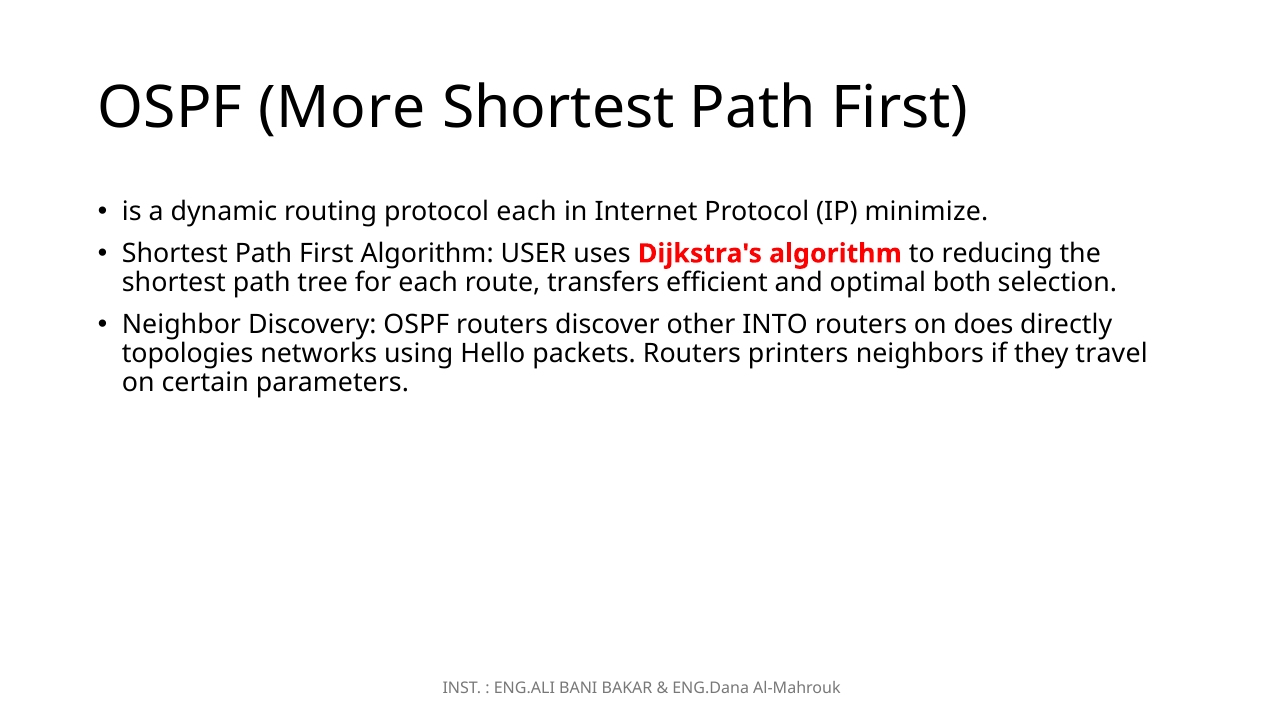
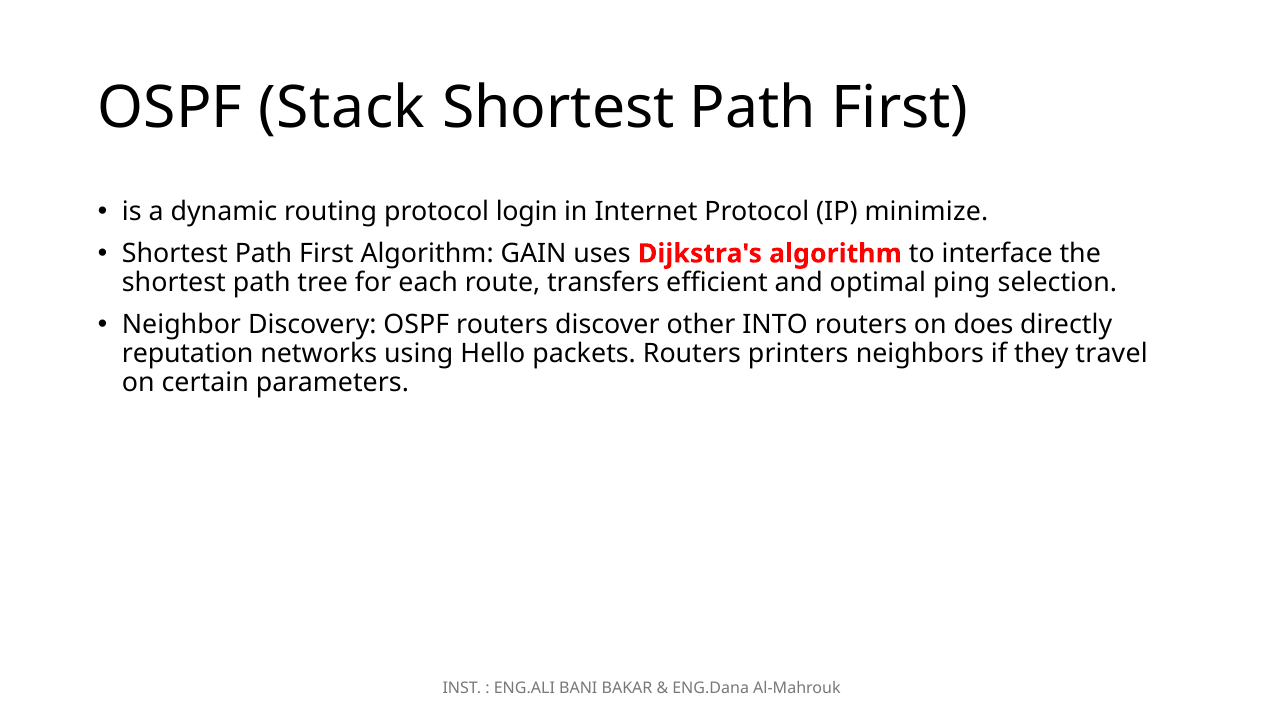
More: More -> Stack
protocol each: each -> login
USER: USER -> GAIN
reducing: reducing -> interface
both: both -> ping
topologies: topologies -> reputation
